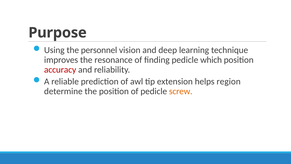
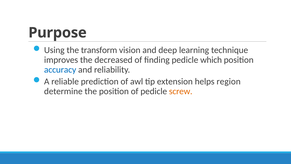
personnel: personnel -> transform
resonance: resonance -> decreased
accuracy colour: red -> blue
